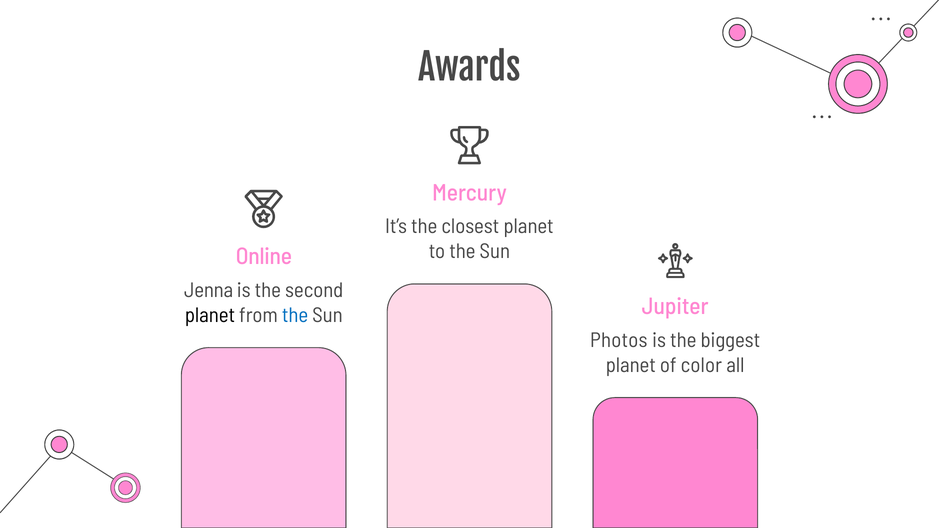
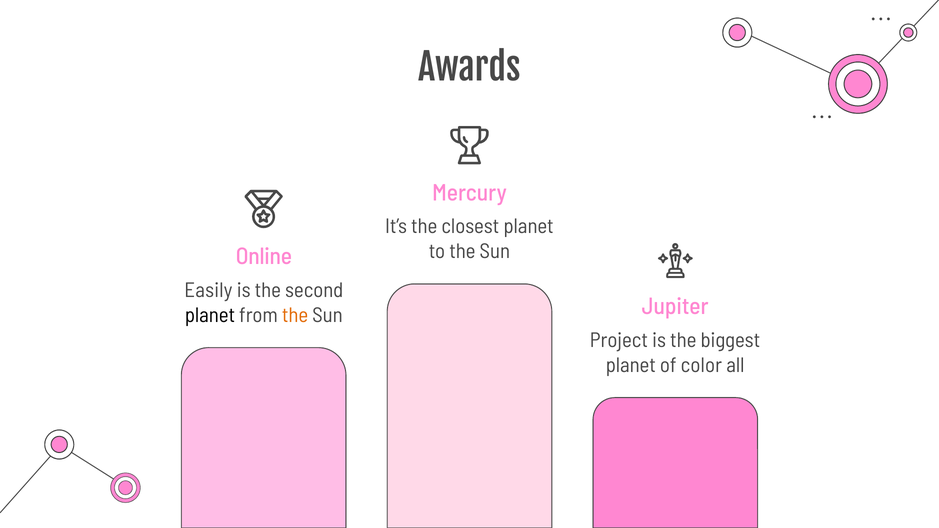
Jenna: Jenna -> Easily
the at (295, 315) colour: blue -> orange
Photos: Photos -> Project
